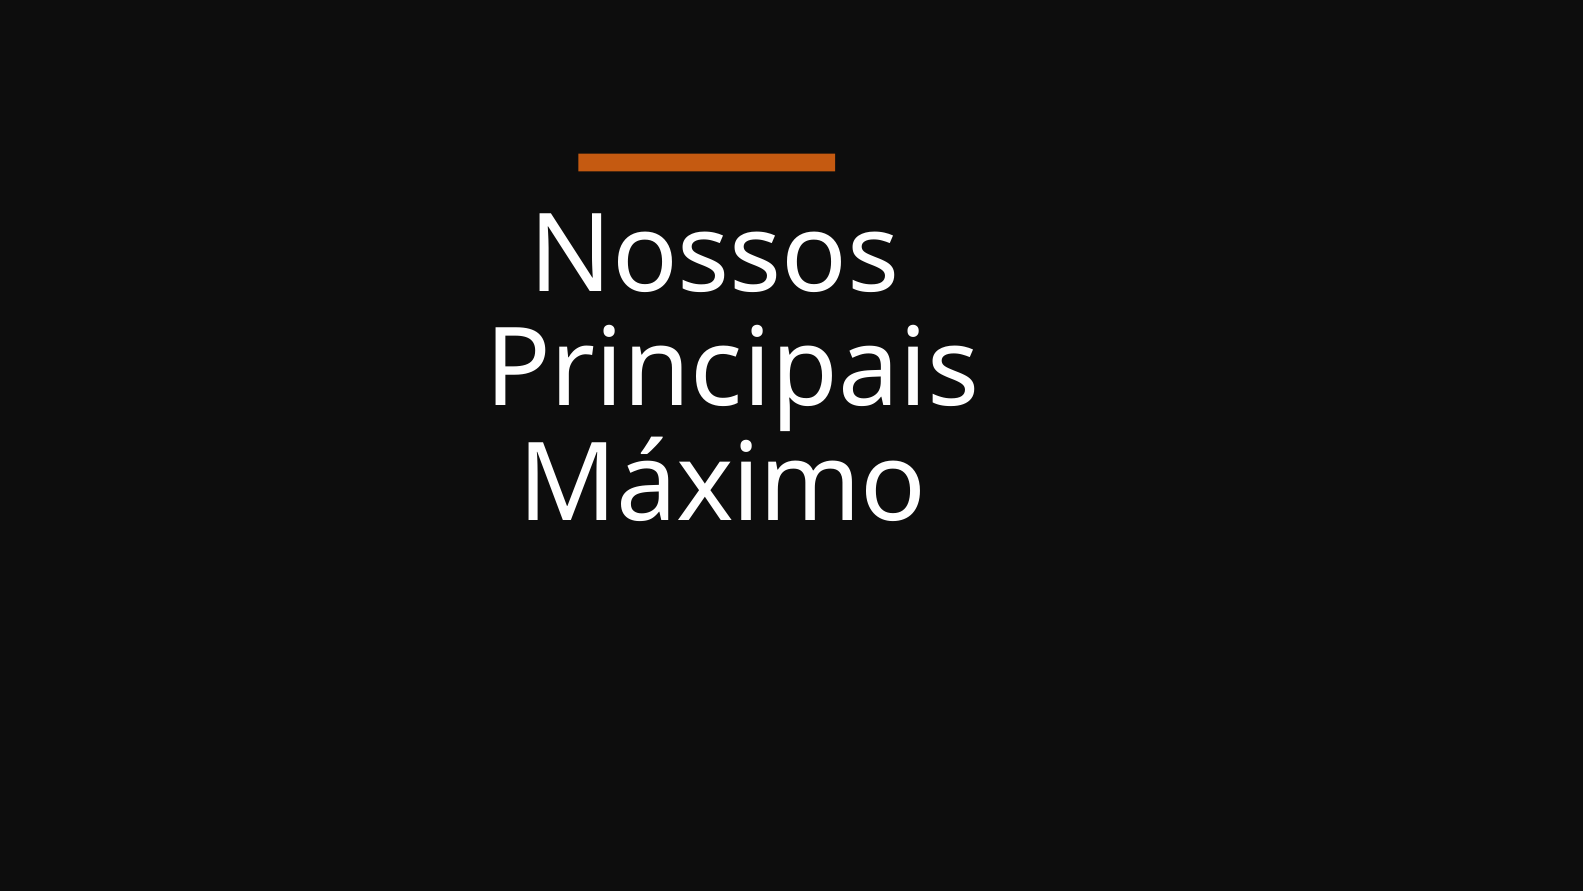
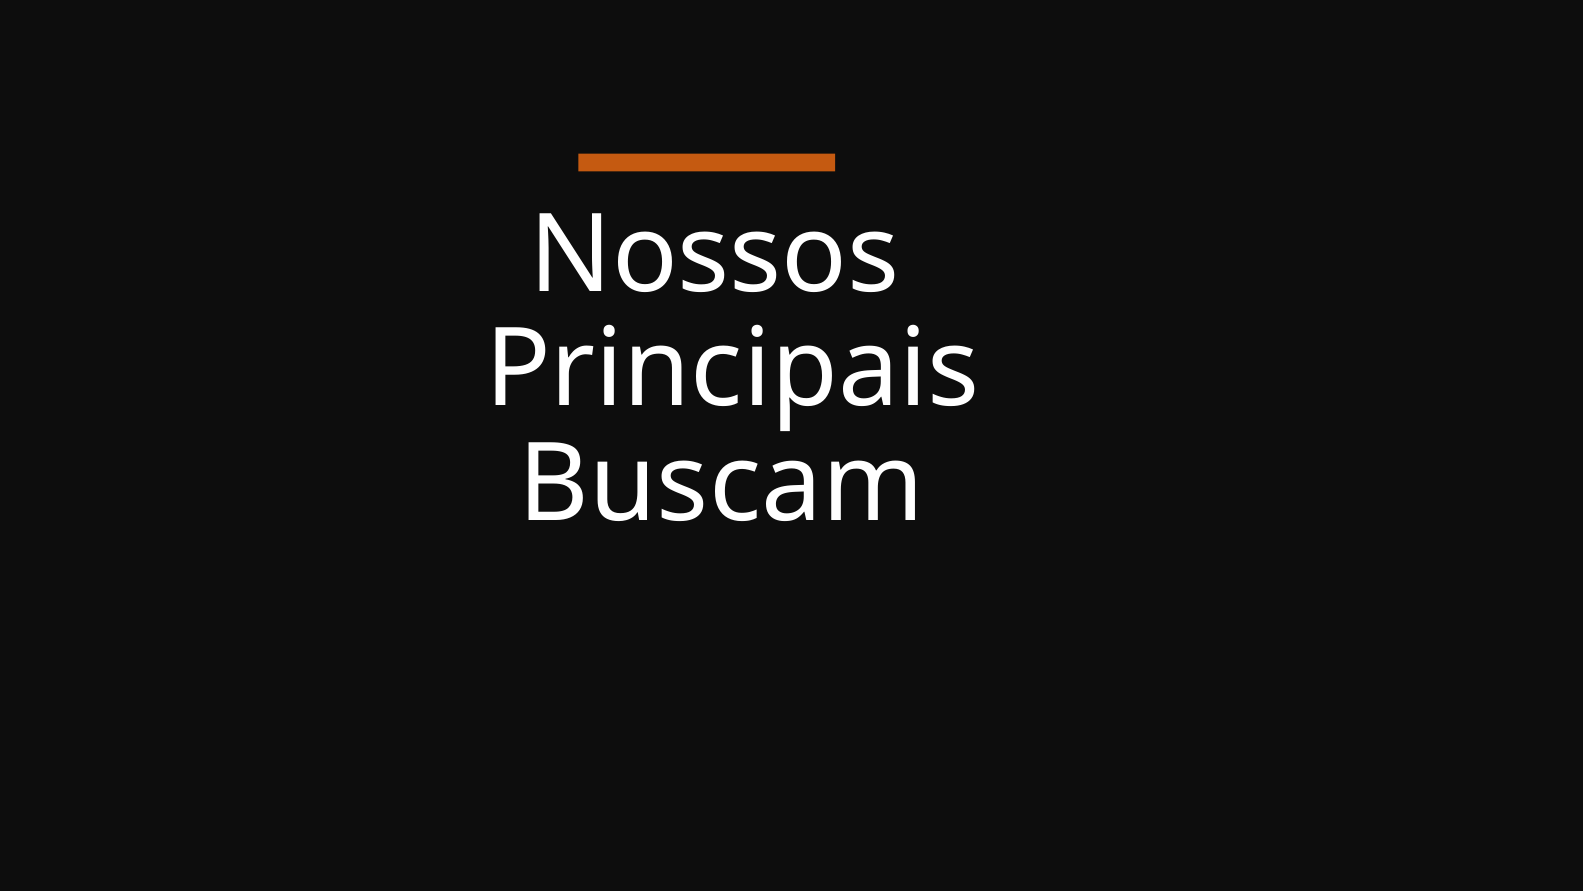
Máximo: Máximo -> Buscam
